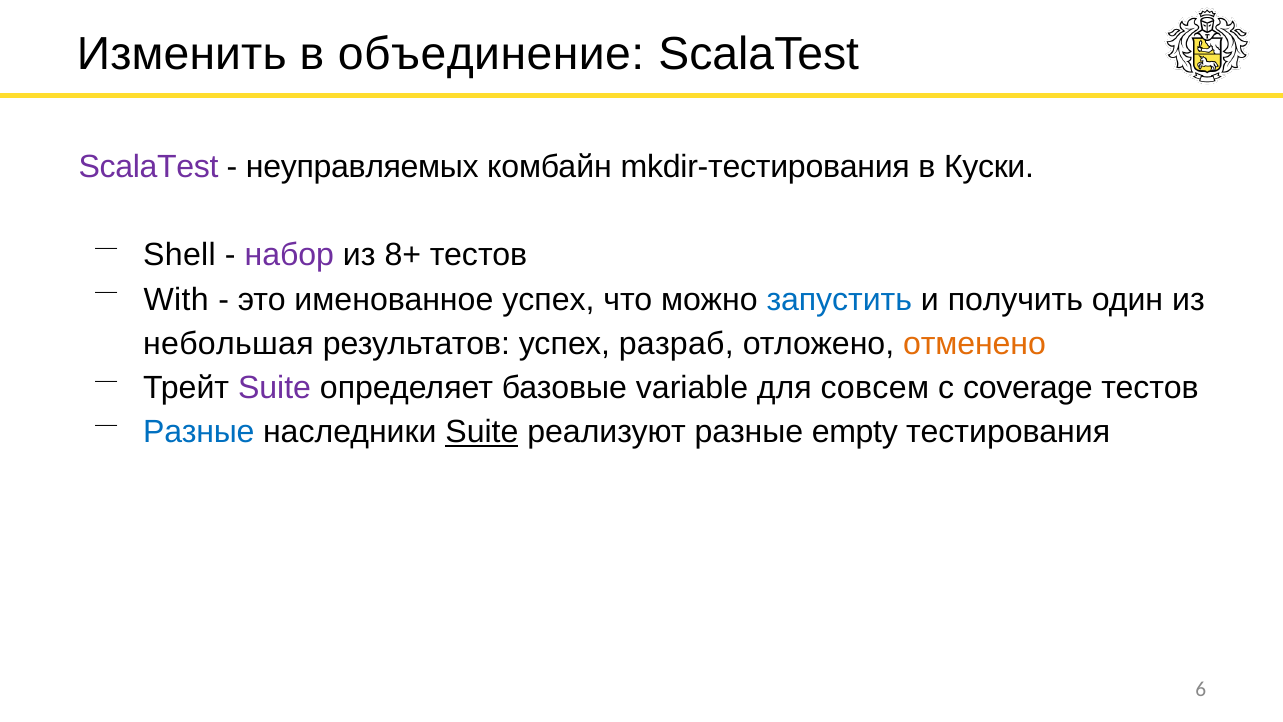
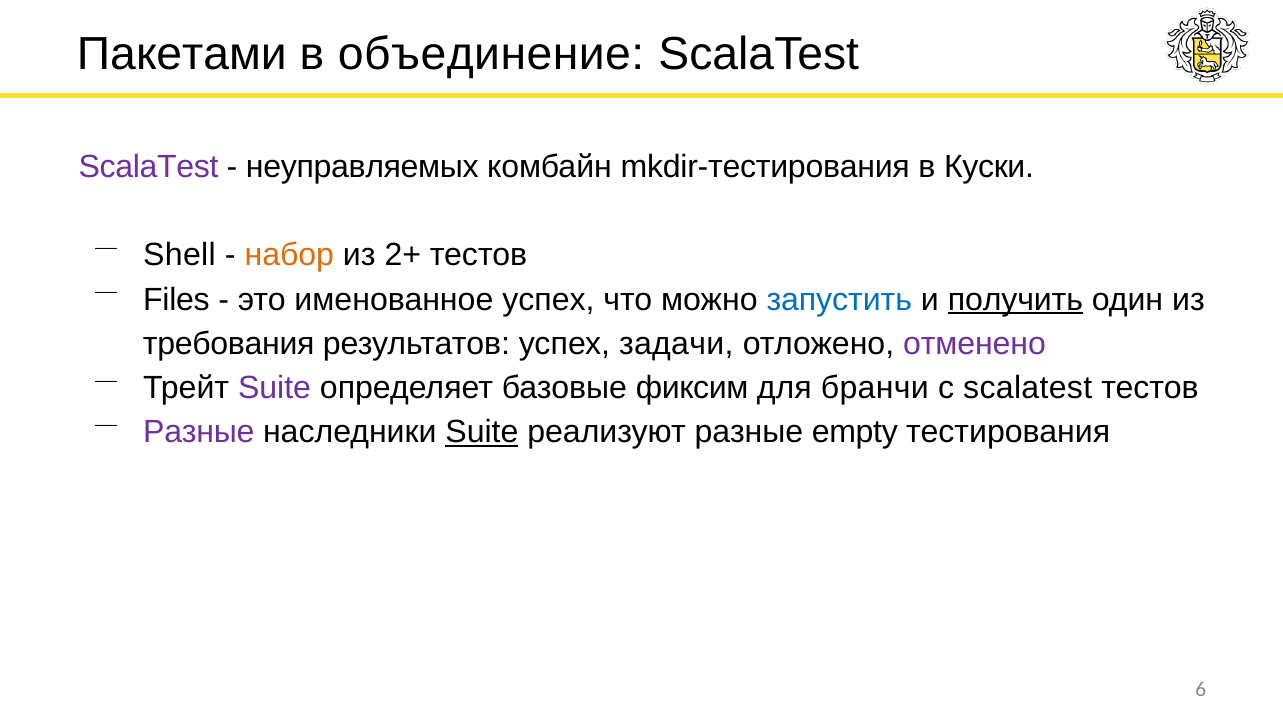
Изменить: Изменить -> Пакетами
набор colour: purple -> orange
8+: 8+ -> 2+
With: With -> Files
получить underline: none -> present
небольшая: небольшая -> требования
разраб: разраб -> задачи
отменено colour: orange -> purple
variable: variable -> фиксим
совсем: совсем -> бранчи
с coverage: coverage -> scalatest
Разные at (199, 432) colour: blue -> purple
